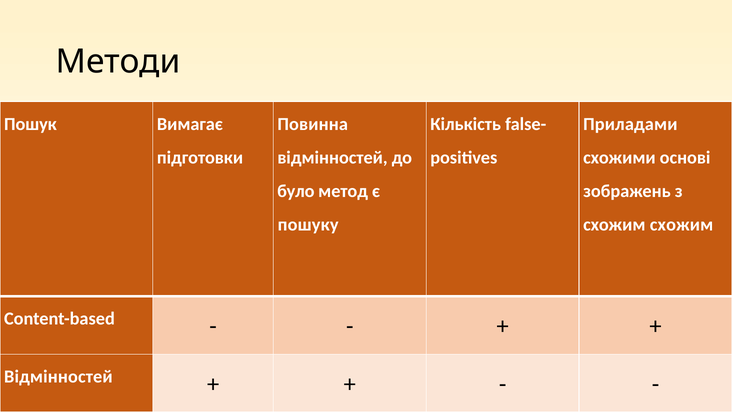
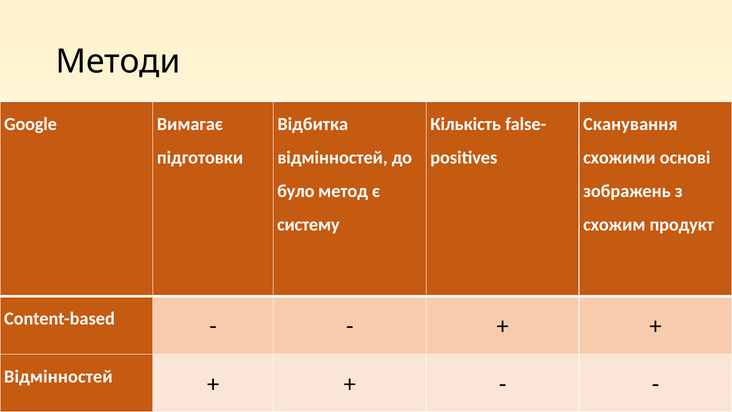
Пошук: Пошук -> Google
Повинна: Повинна -> Відбитка
Приладами: Приладами -> Сканування
пошуку: пошуку -> систему
схожим схожим: схожим -> продукт
